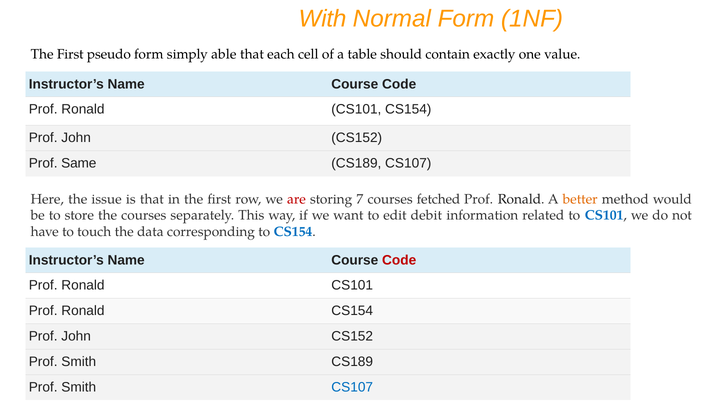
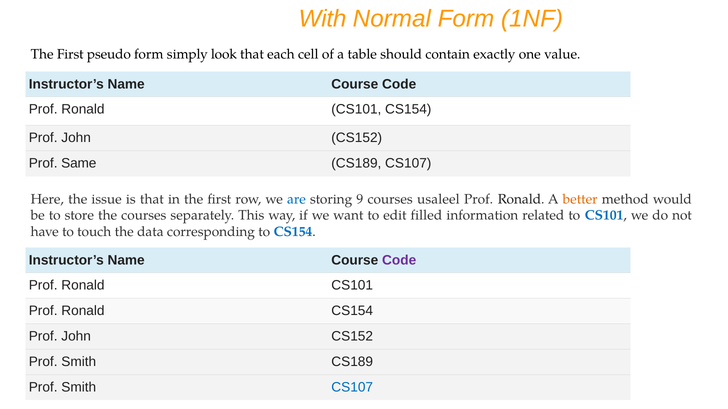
able: able -> look
are colour: red -> blue
7: 7 -> 9
fetched: fetched -> usaleel
debit: debit -> filled
Code at (399, 261) colour: red -> purple
